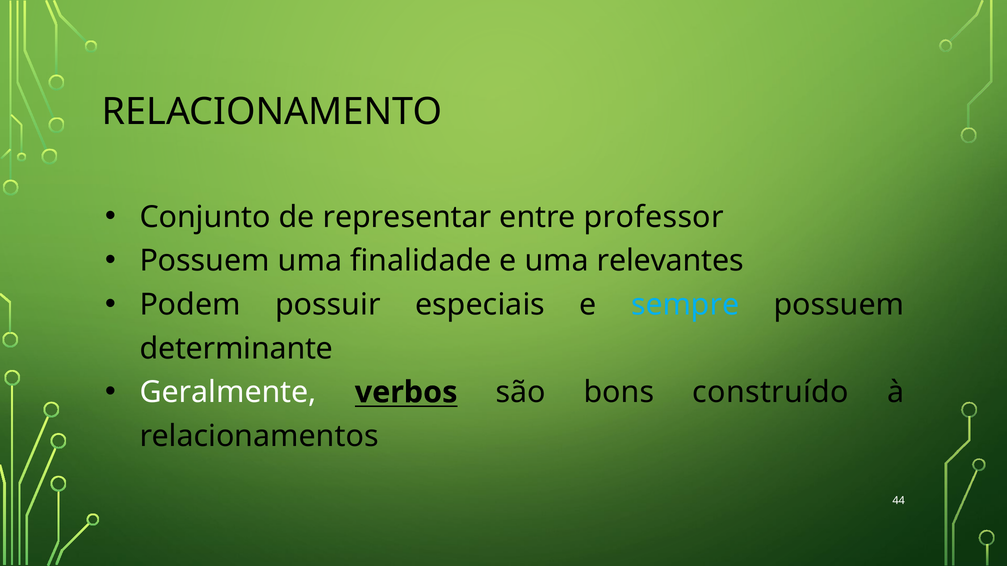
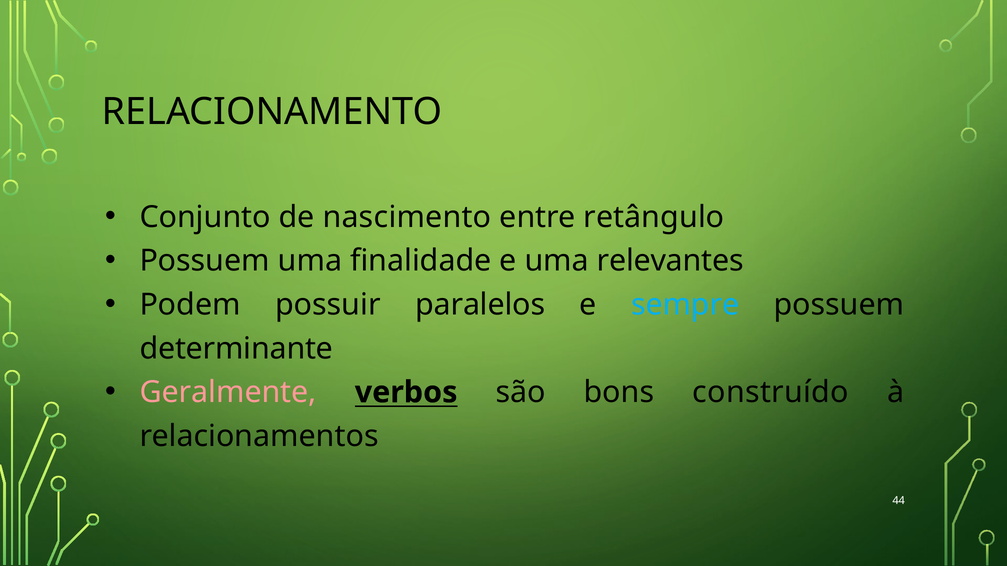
representar: representar -> nascimento
professor: professor -> retângulo
especiais: especiais -> paralelos
Geralmente colour: white -> pink
